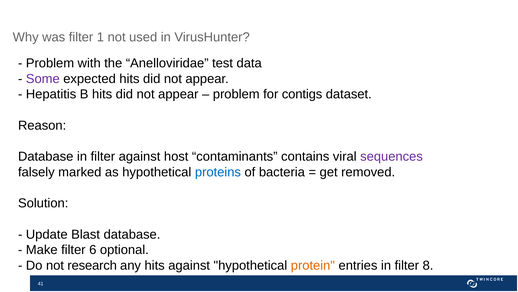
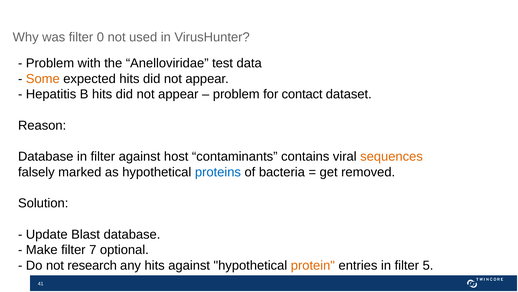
1: 1 -> 0
Some colour: purple -> orange
contigs: contigs -> contact
sequences colour: purple -> orange
6: 6 -> 7
8: 8 -> 5
